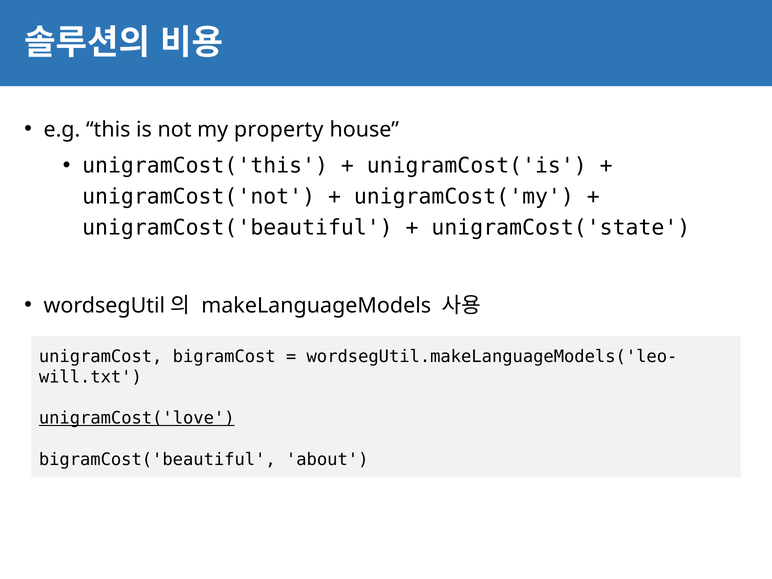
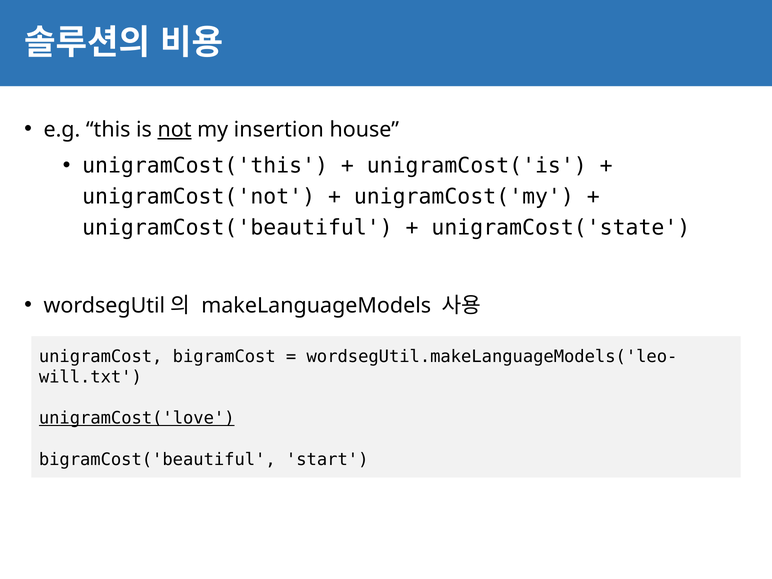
not underline: none -> present
property: property -> insertion
about: about -> start
